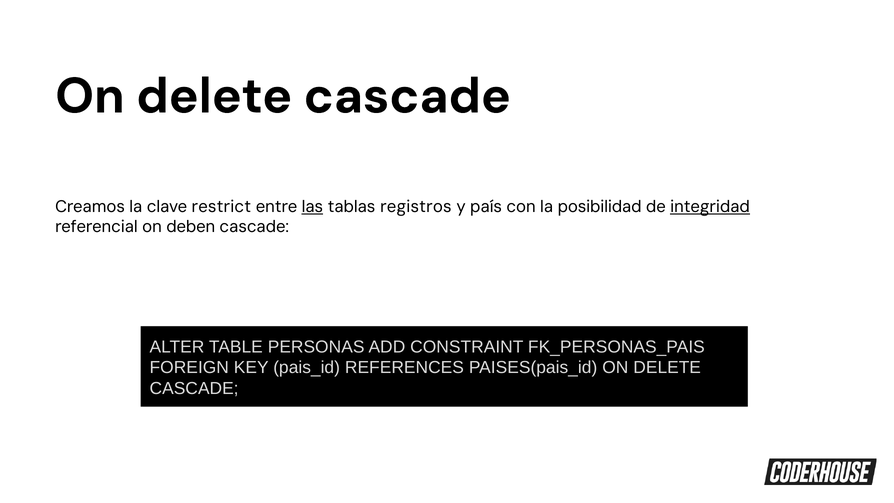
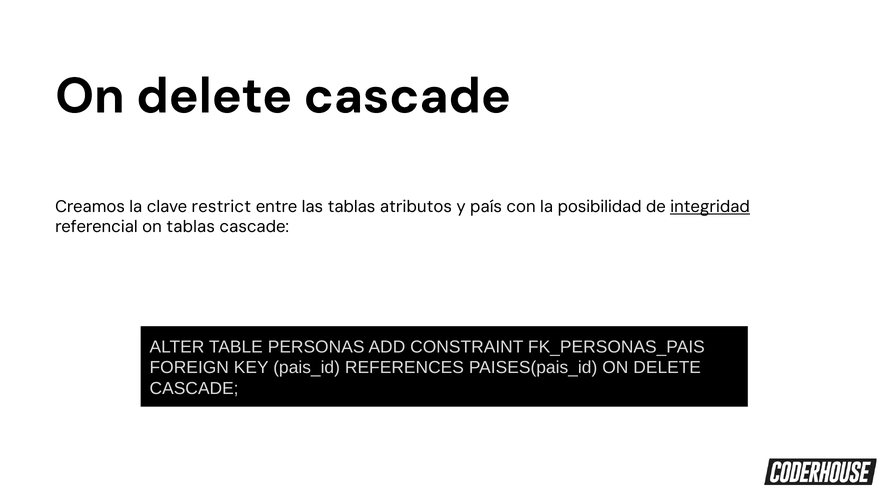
las underline: present -> none
registros: registros -> atributos
on deben: deben -> tablas
